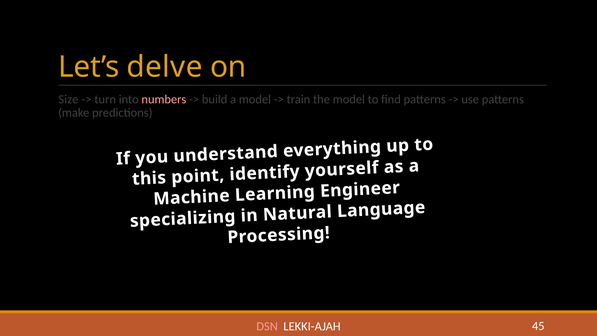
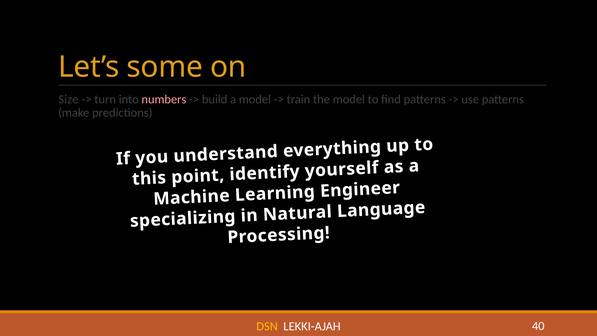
delve: delve -> some
DSN colour: pink -> yellow
45: 45 -> 40
